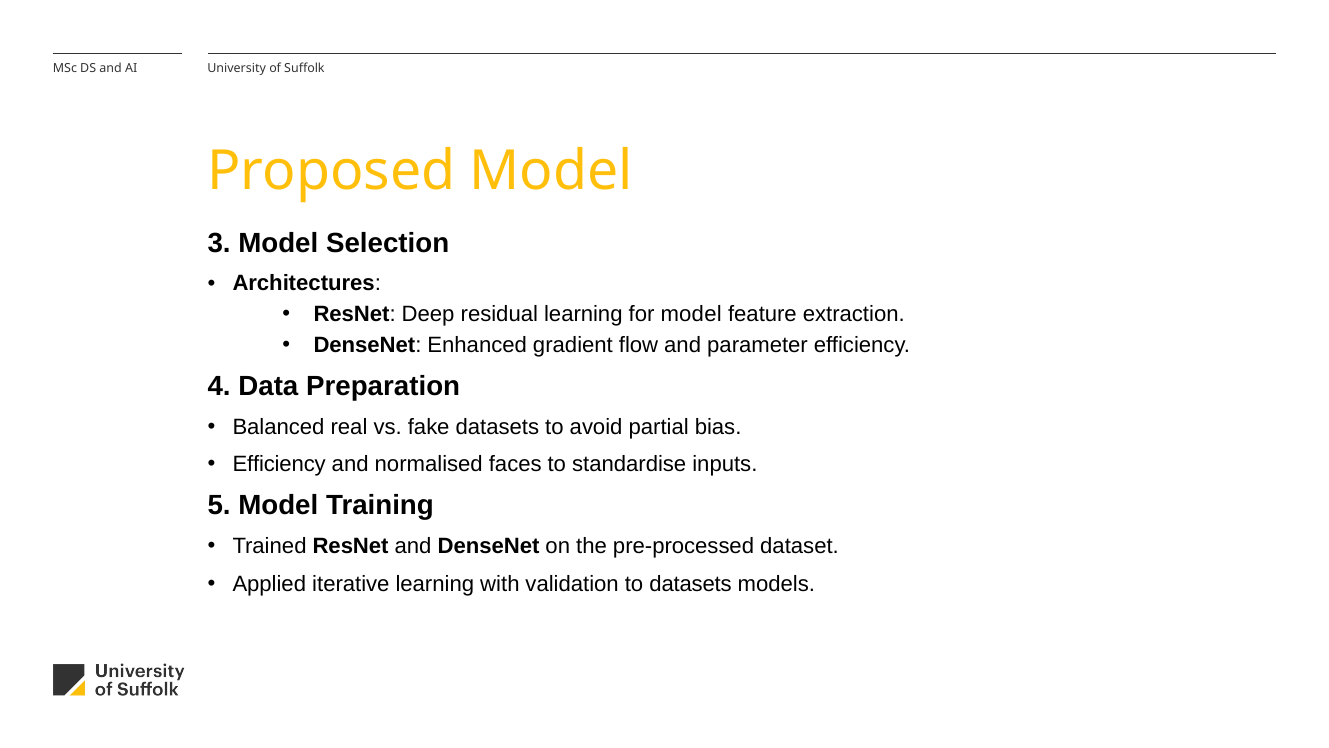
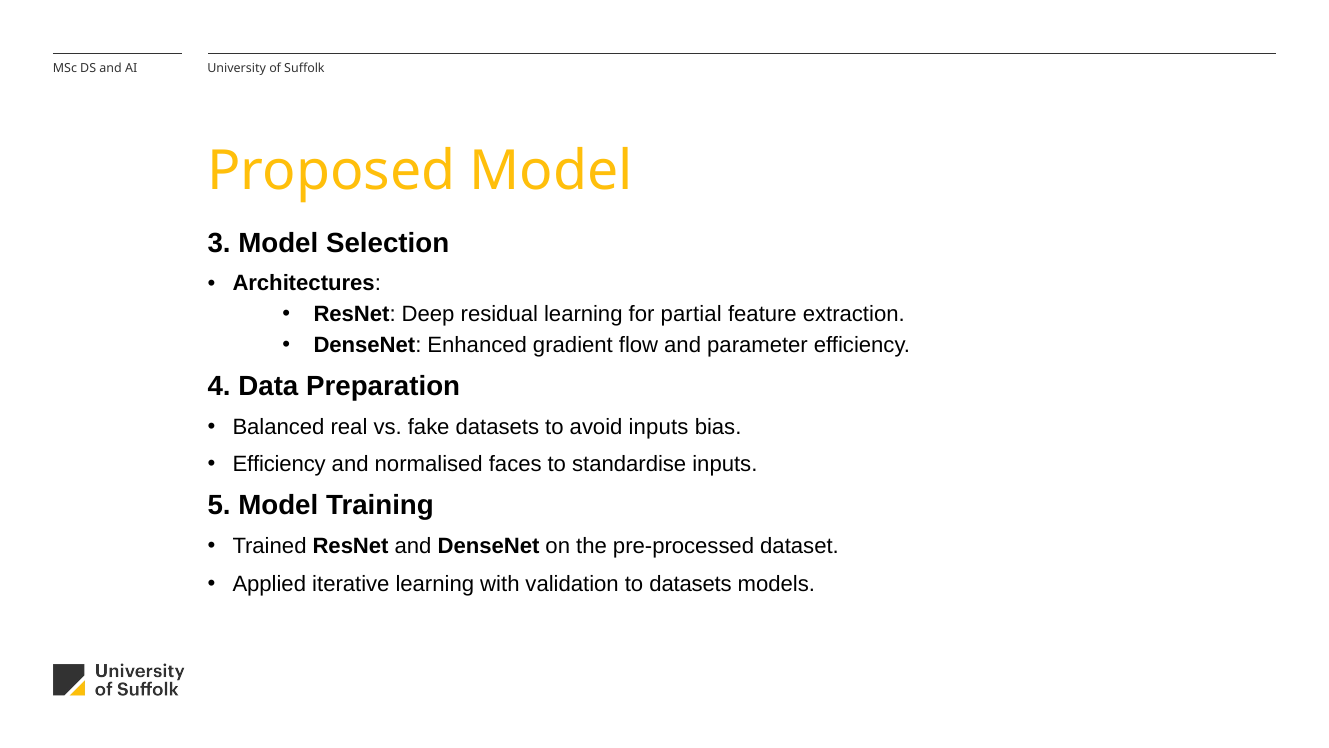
for model: model -> partial
avoid partial: partial -> inputs
